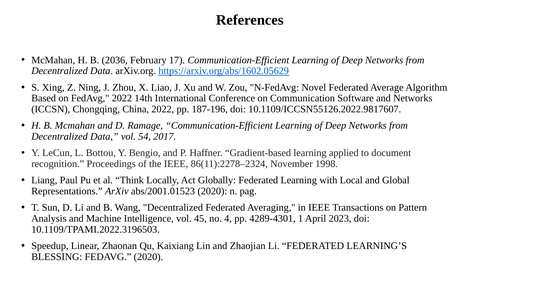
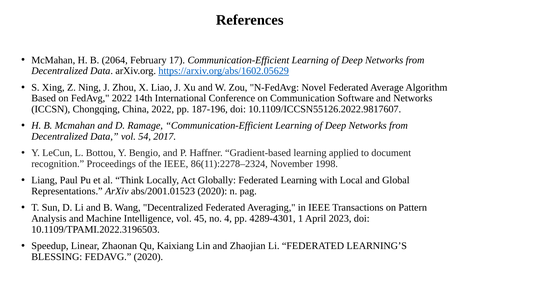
2036: 2036 -> 2064
